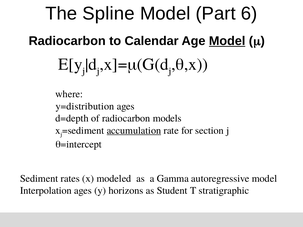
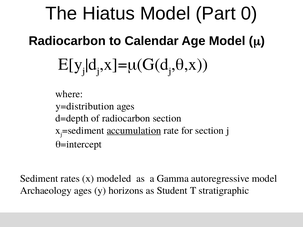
Spline: Spline -> Hiatus
6: 6 -> 0
Model at (227, 41) underline: present -> none
radiocarbon models: models -> section
Interpolation: Interpolation -> Archaeology
